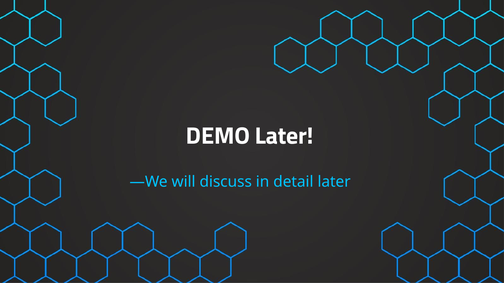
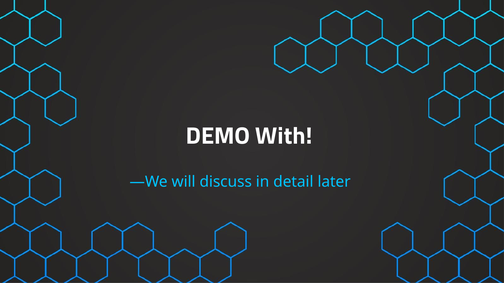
DEMO Later: Later -> With
